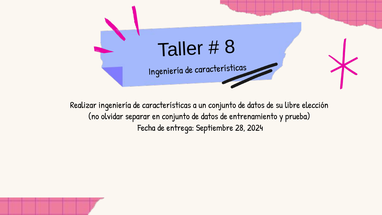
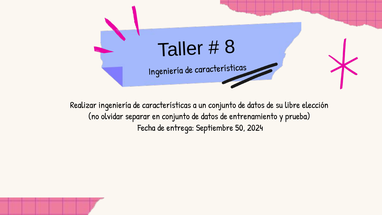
28: 28 -> 50
